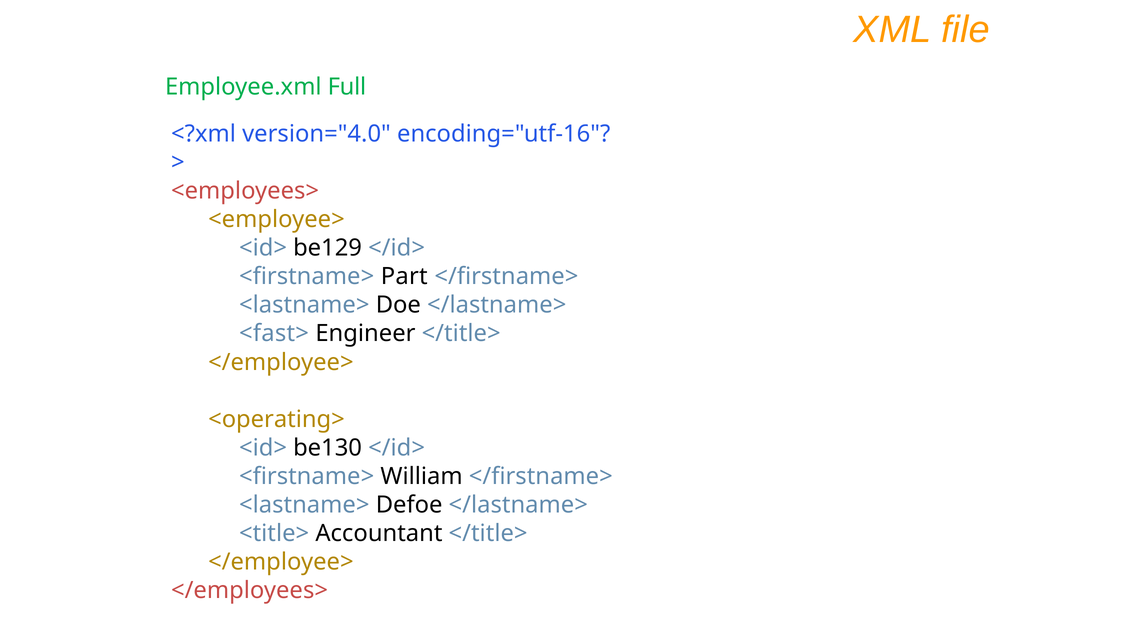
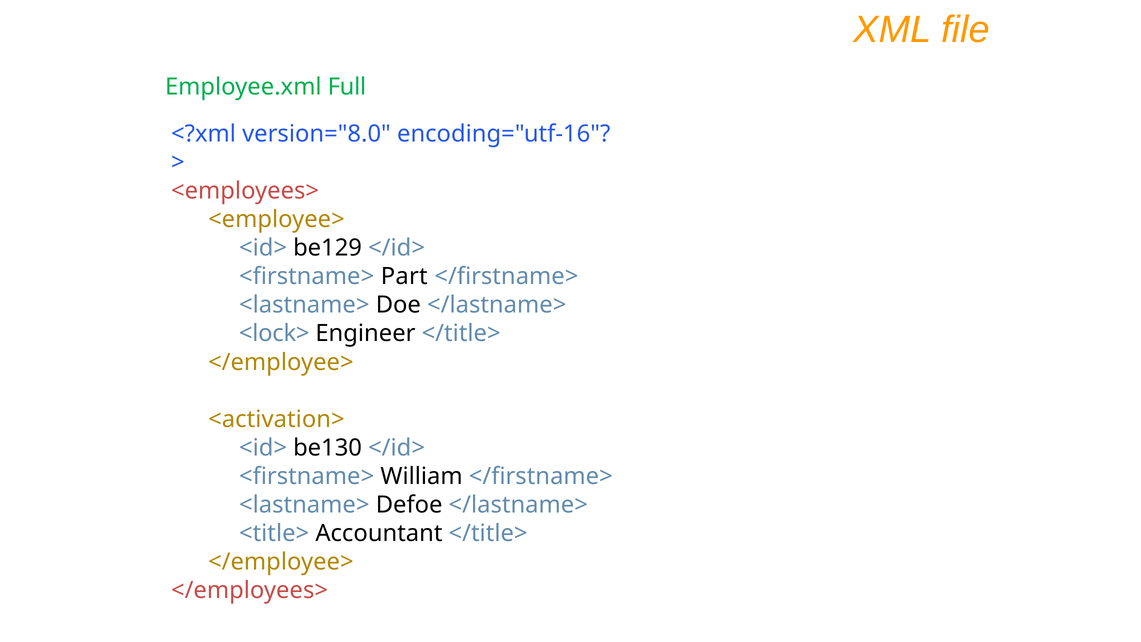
version="4.0: version="4.0 -> version="8.0
<fast>: <fast> -> <lock>
<operating>: <operating> -> <activation>
